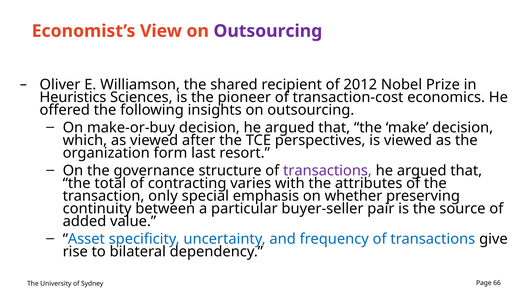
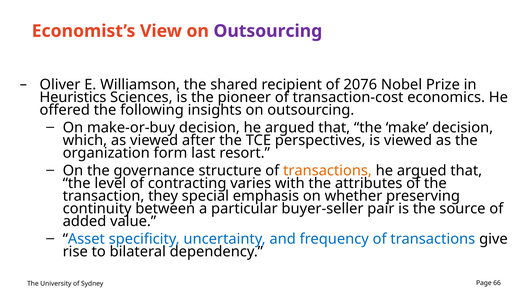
2012: 2012 -> 2076
transactions at (327, 171) colour: purple -> orange
total: total -> level
only: only -> they
